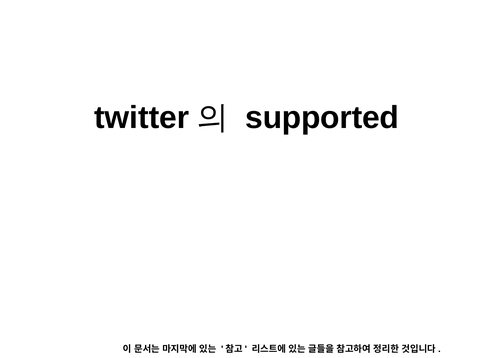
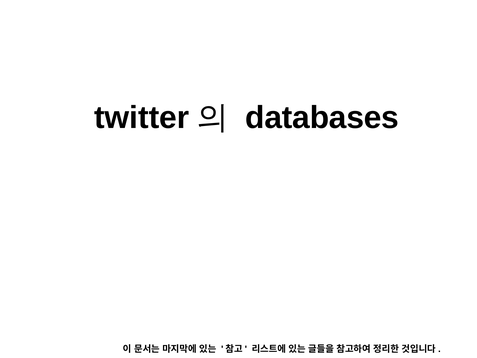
supported: supported -> databases
